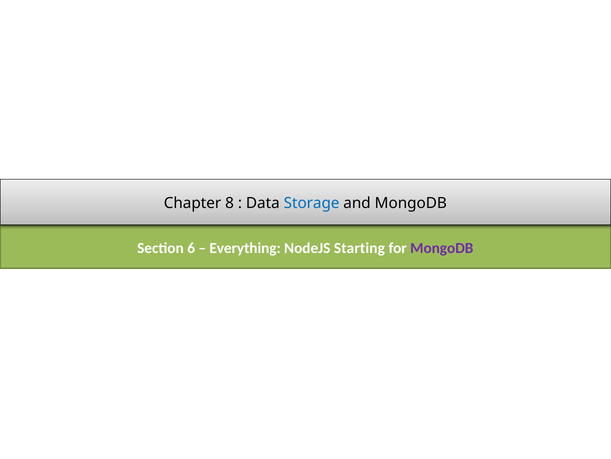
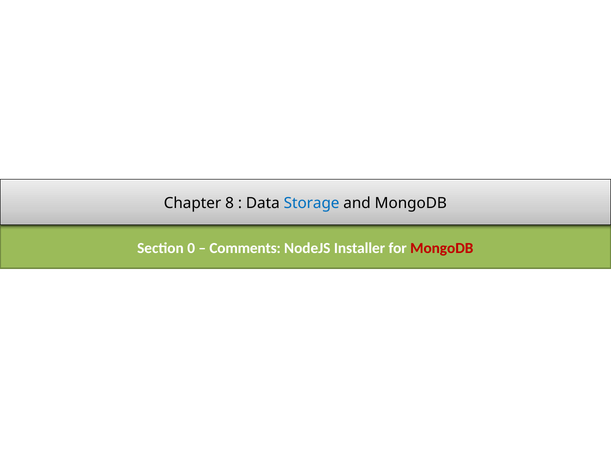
6: 6 -> 0
Everything: Everything -> Comments
Starting: Starting -> Installer
MongoDB at (442, 248) colour: purple -> red
